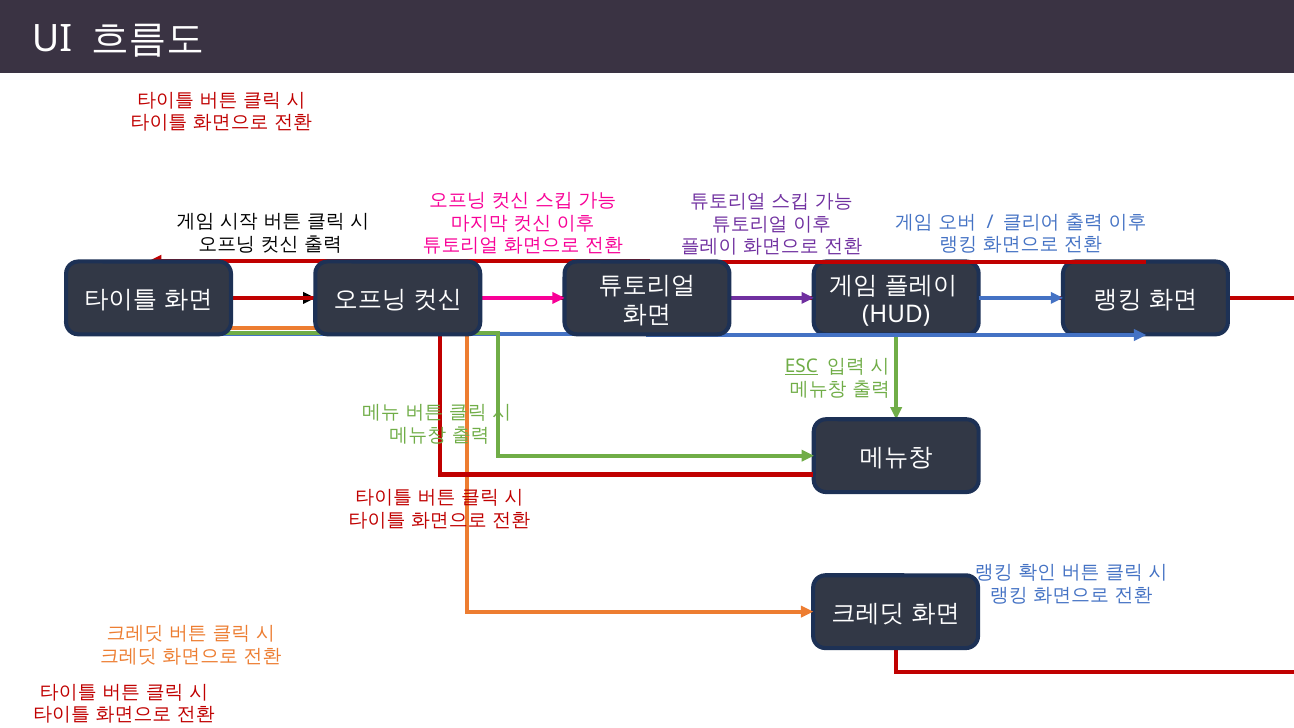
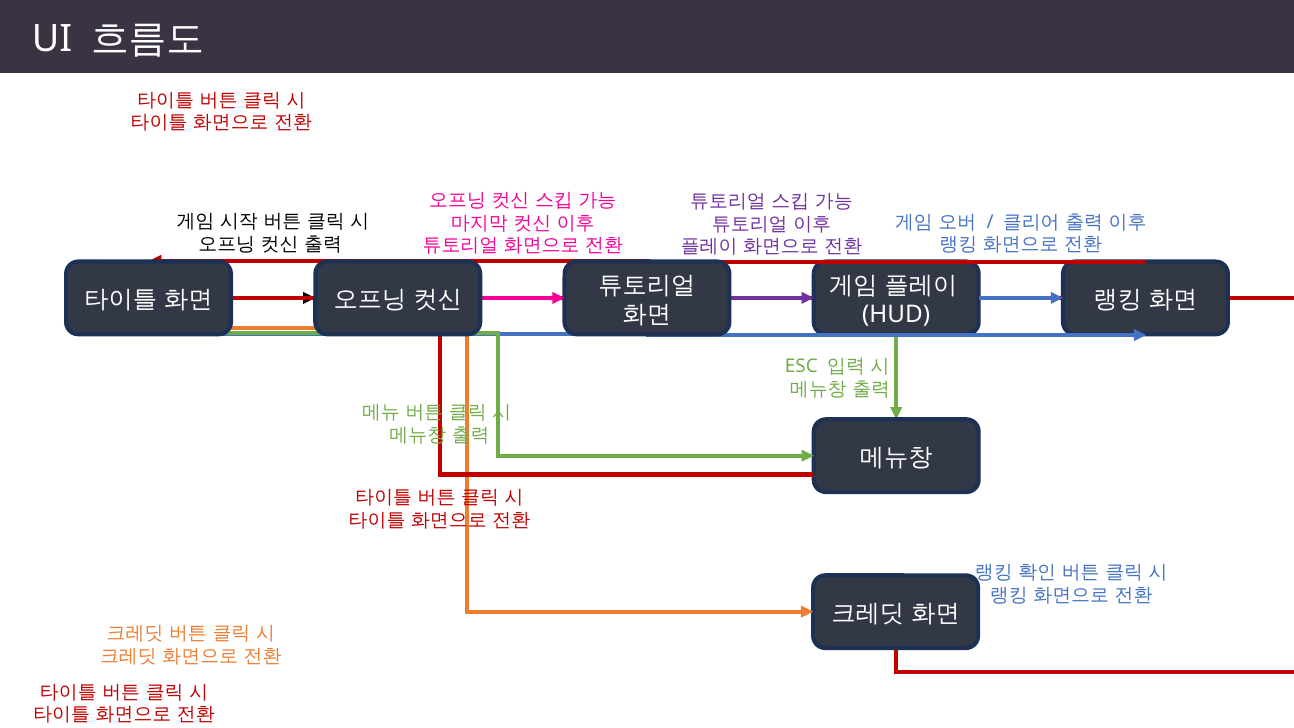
ESC underline: present -> none
